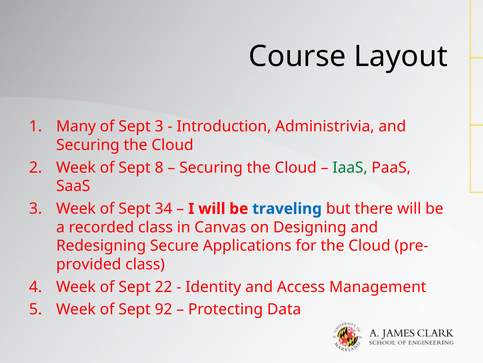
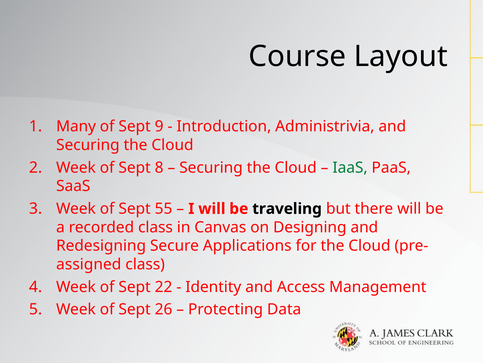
Sept 3: 3 -> 9
34: 34 -> 55
traveling colour: blue -> black
provided: provided -> assigned
92: 92 -> 26
